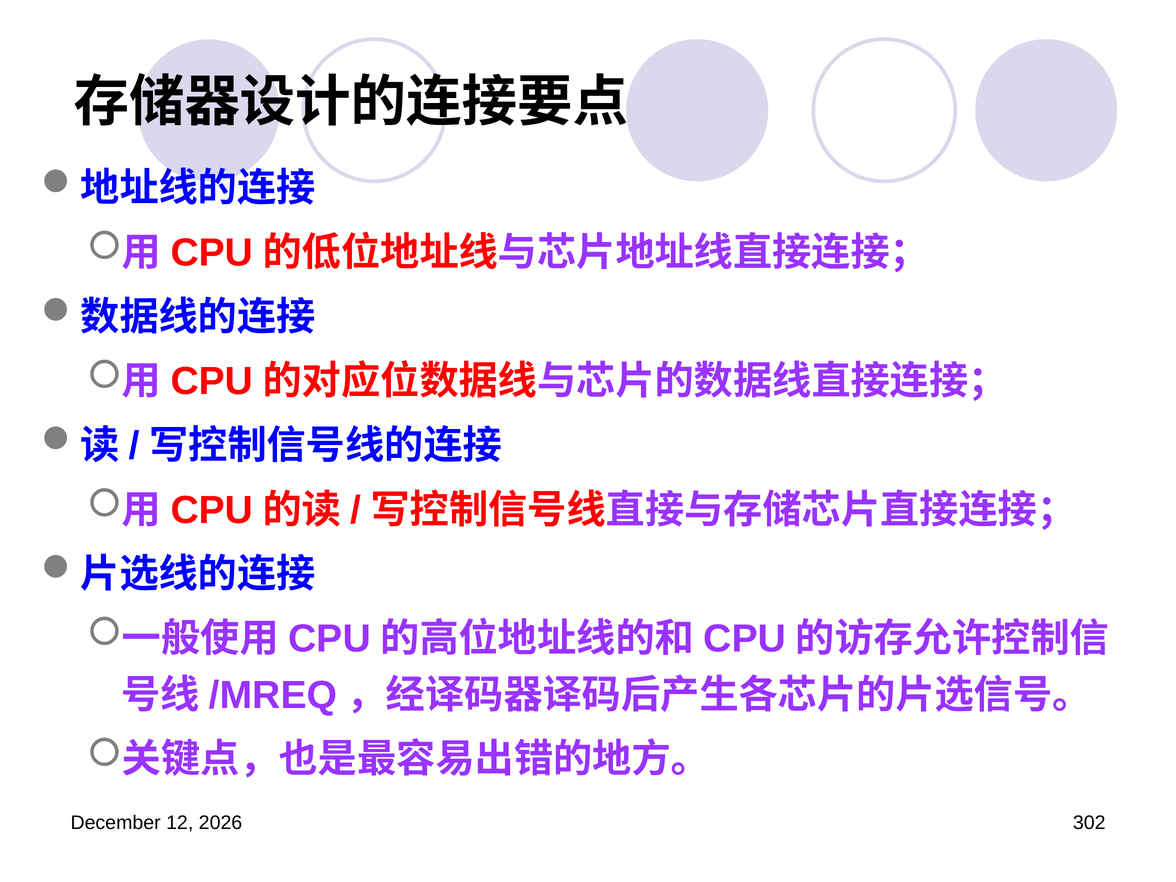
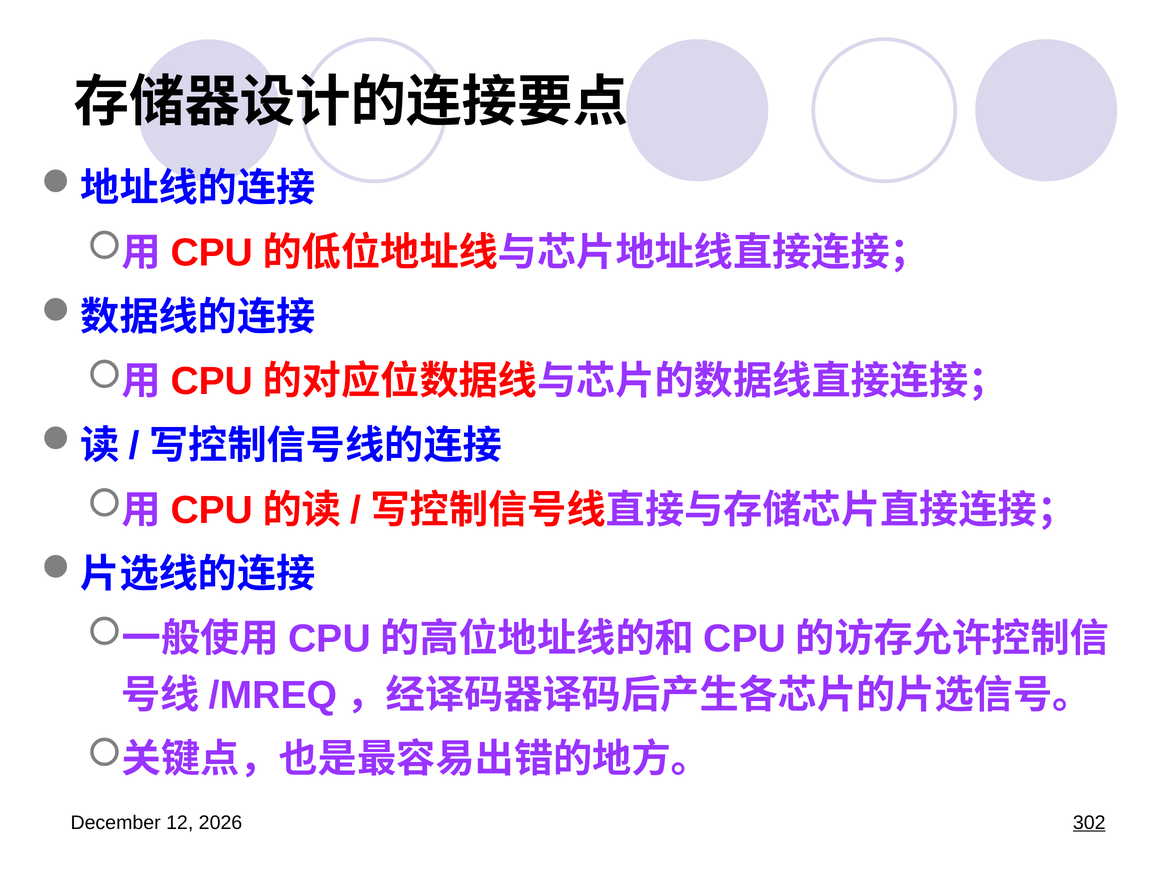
302 underline: none -> present
